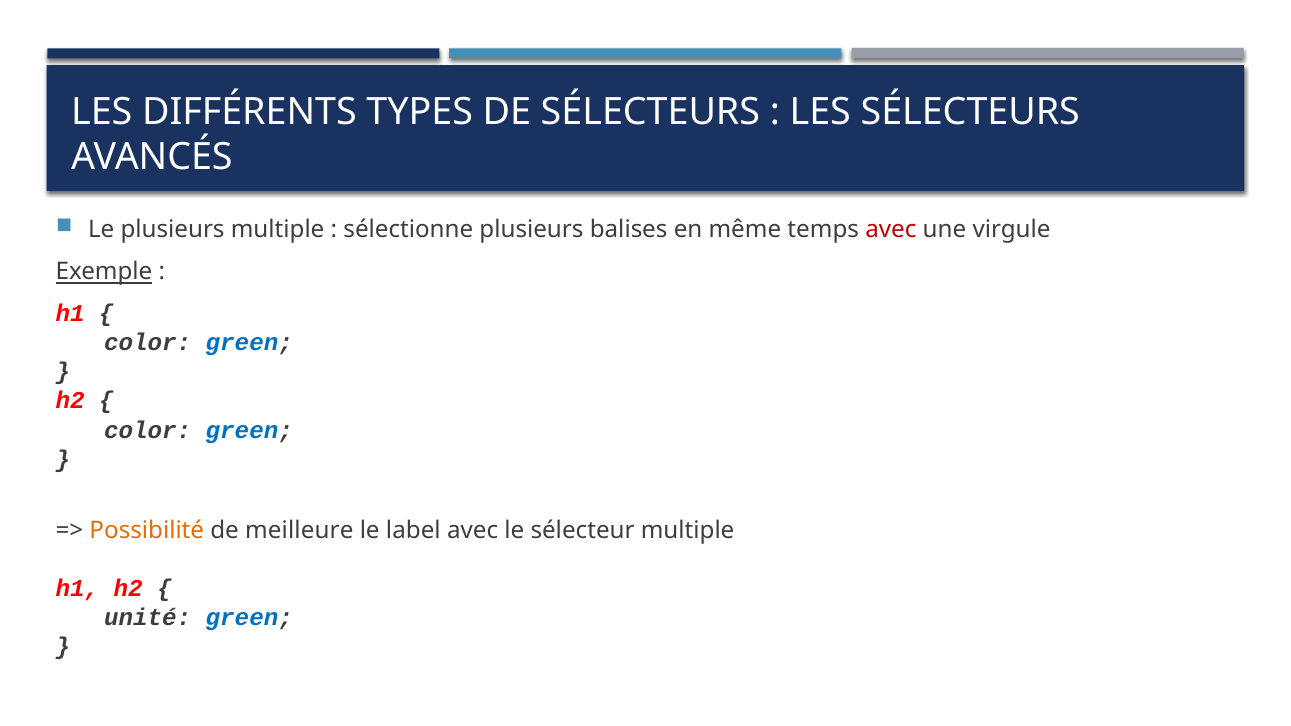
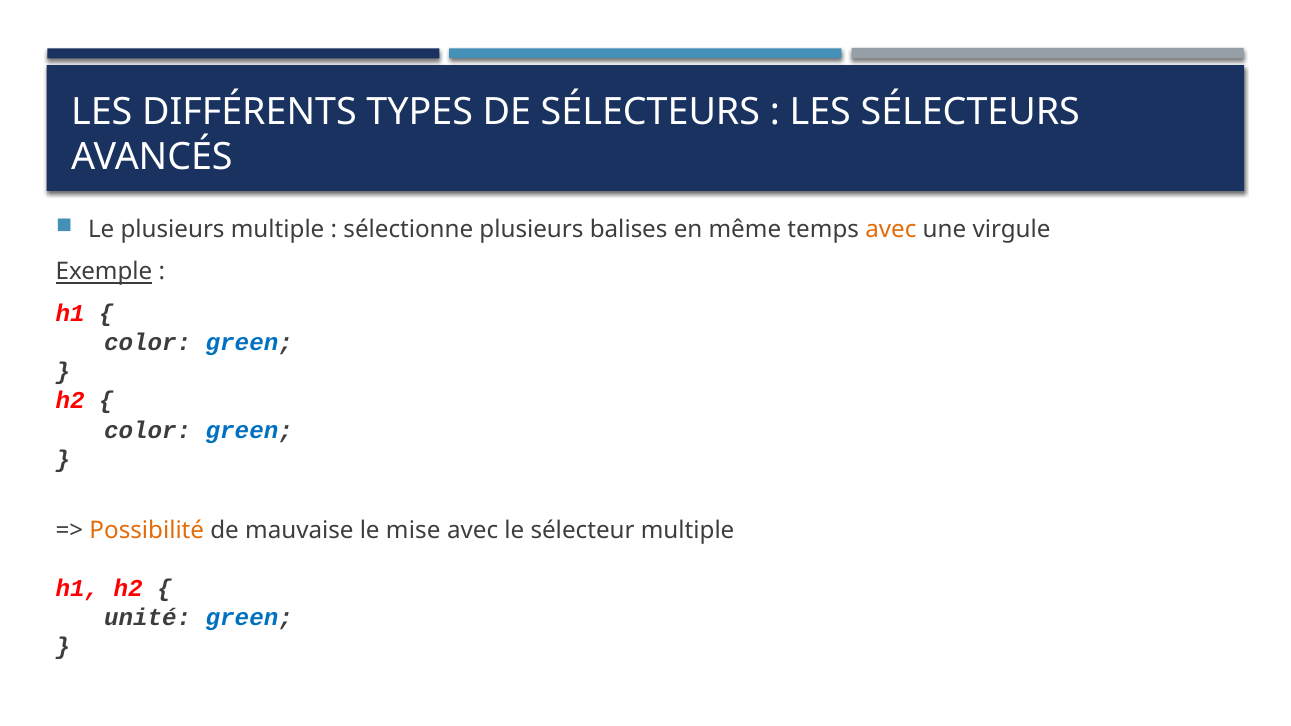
avec at (891, 230) colour: red -> orange
meilleure: meilleure -> mauvaise
label: label -> mise
